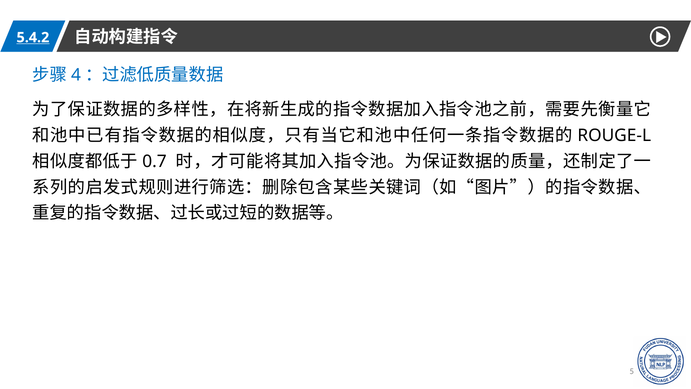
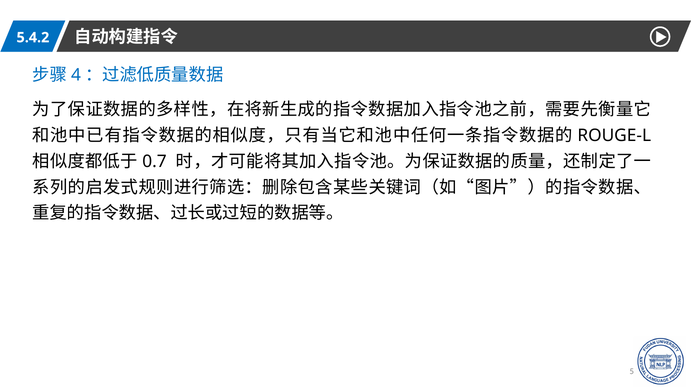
5.4.2 underline: present -> none
